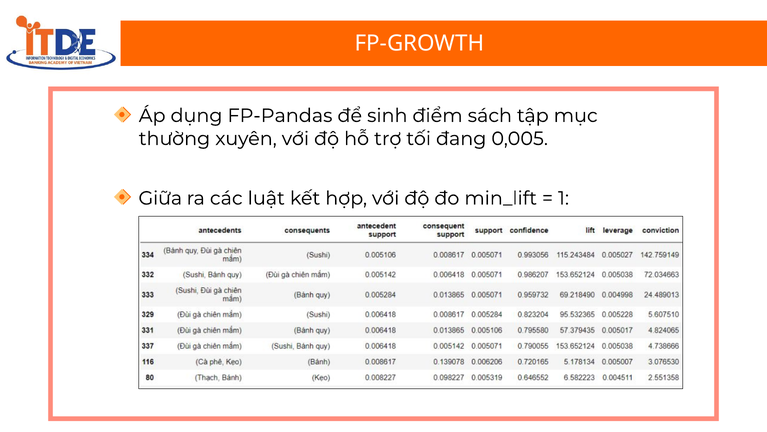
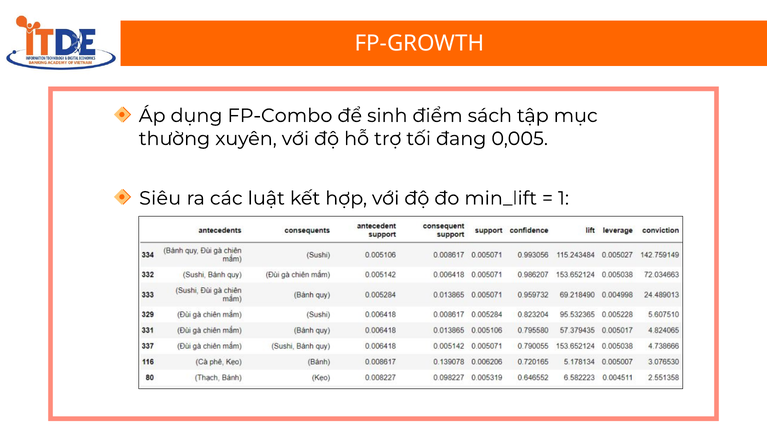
FP-Pandas: FP-Pandas -> FP-Combo
Giữa: Giữa -> Siêu
